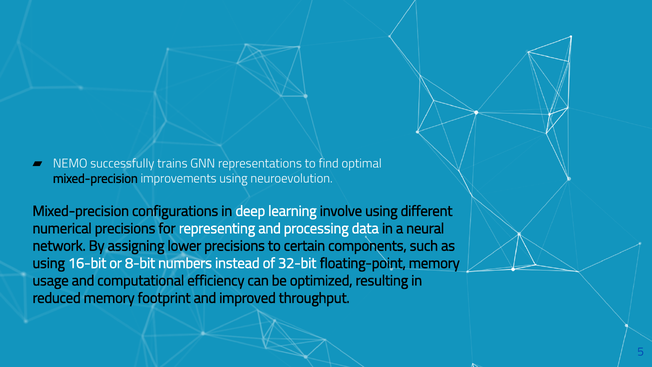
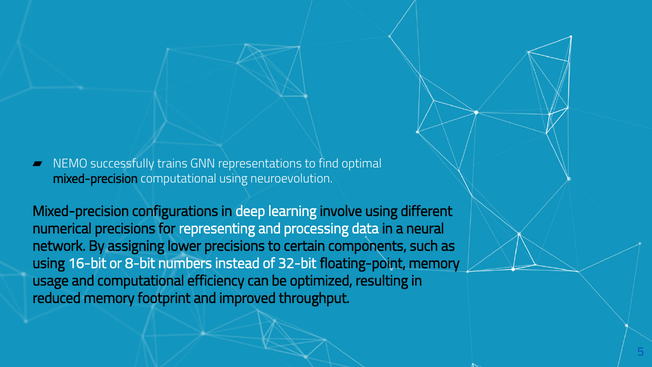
mixed-precision improvements: improvements -> computational
